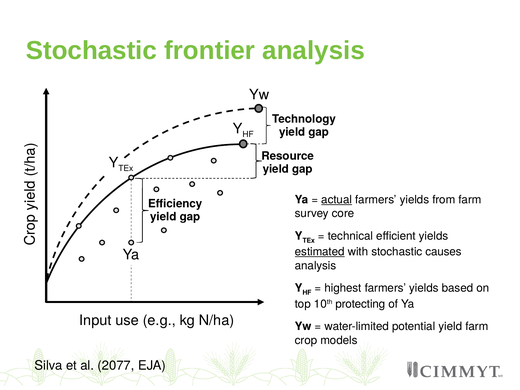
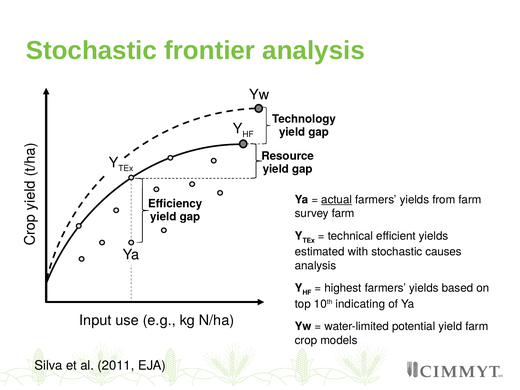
survey core: core -> farm
estimated underline: present -> none
protecting: protecting -> indicating
2077: 2077 -> 2011
